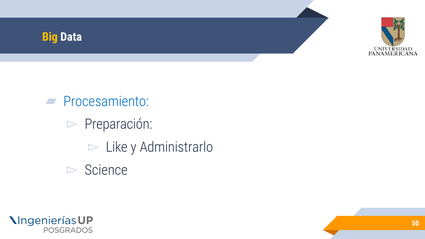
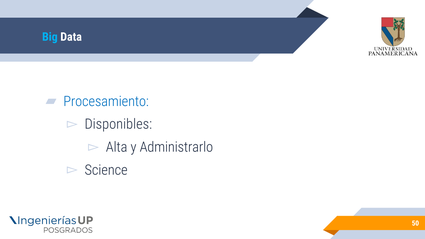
Big colour: yellow -> light blue
Preparación: Preparación -> Disponibles
Like: Like -> Alta
